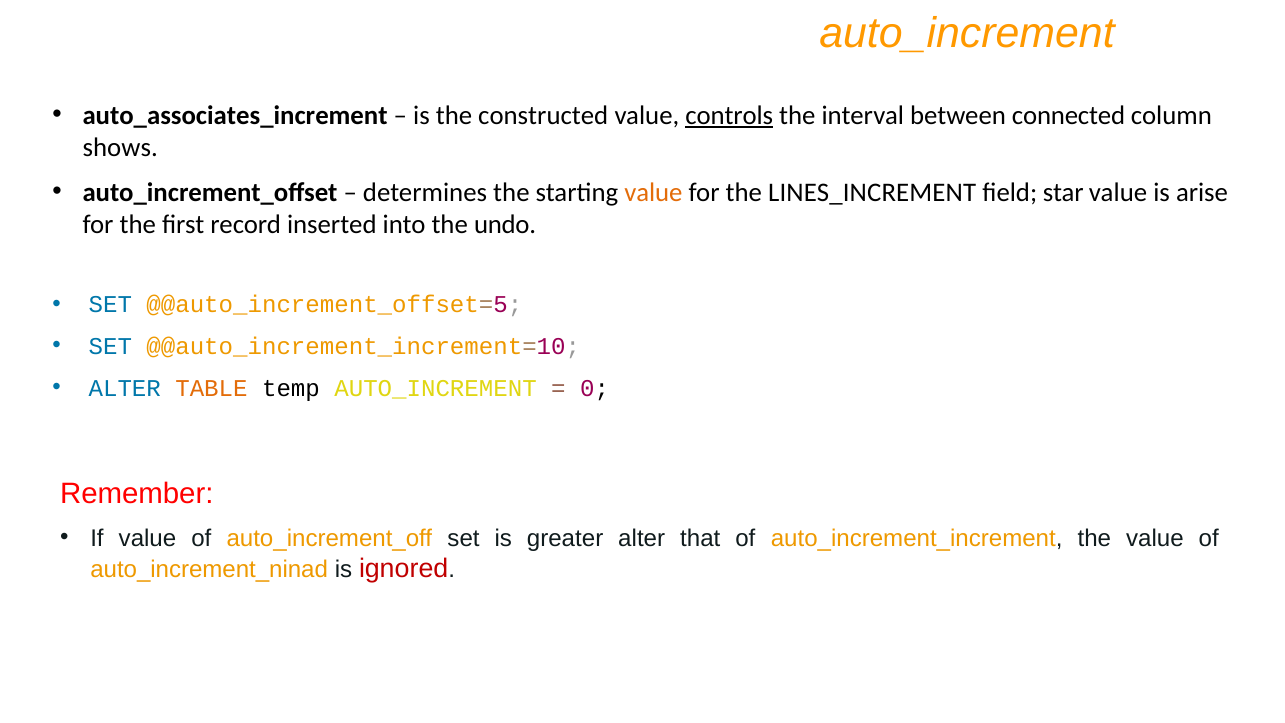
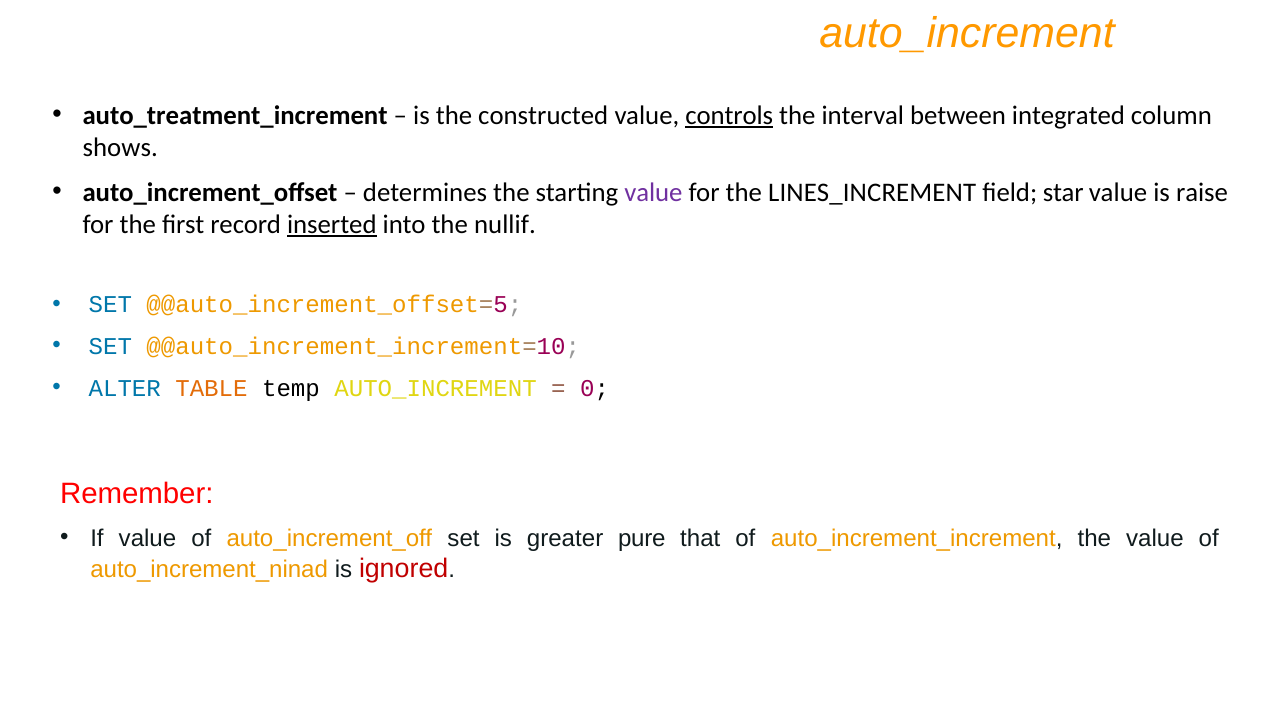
auto_associates_increment: auto_associates_increment -> auto_treatment_increment
connected: connected -> integrated
value at (653, 193) colour: orange -> purple
arise: arise -> raise
inserted underline: none -> present
undo: undo -> nullif
greater alter: alter -> pure
